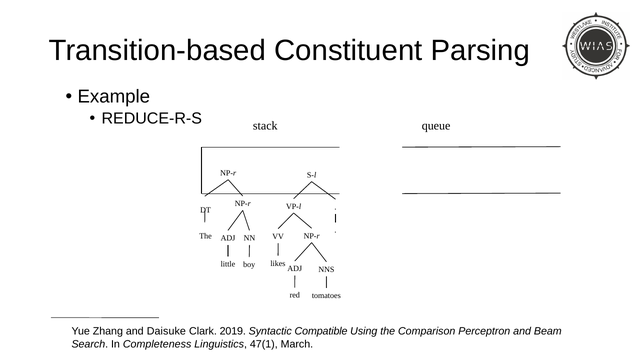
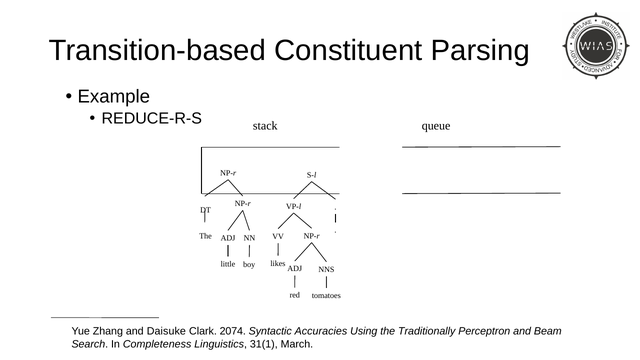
2019: 2019 -> 2074
Compatible: Compatible -> Accuracies
Comparison: Comparison -> Traditionally
47(1: 47(1 -> 31(1
